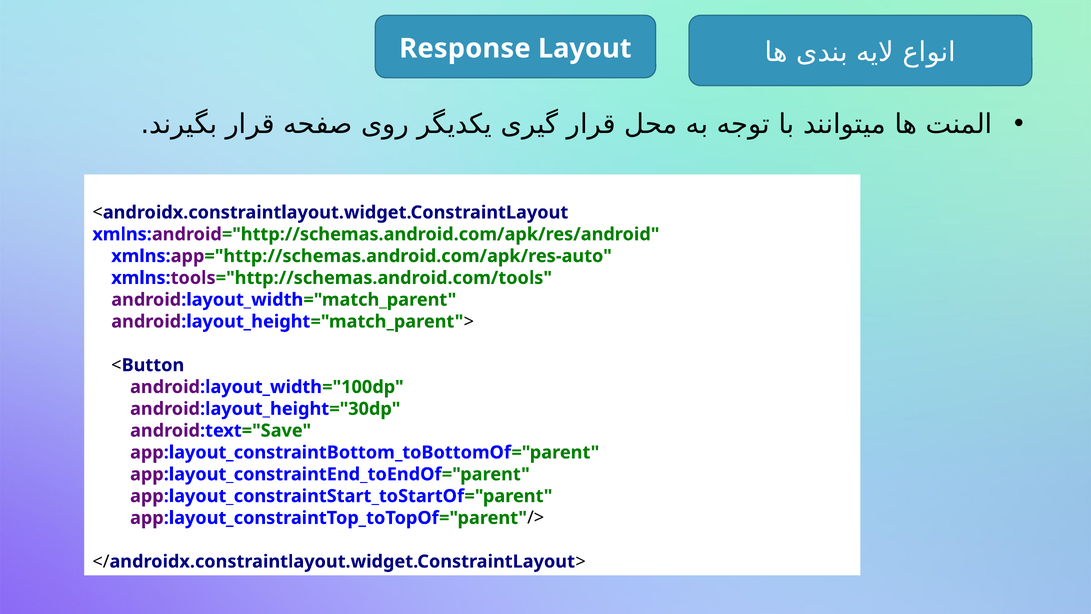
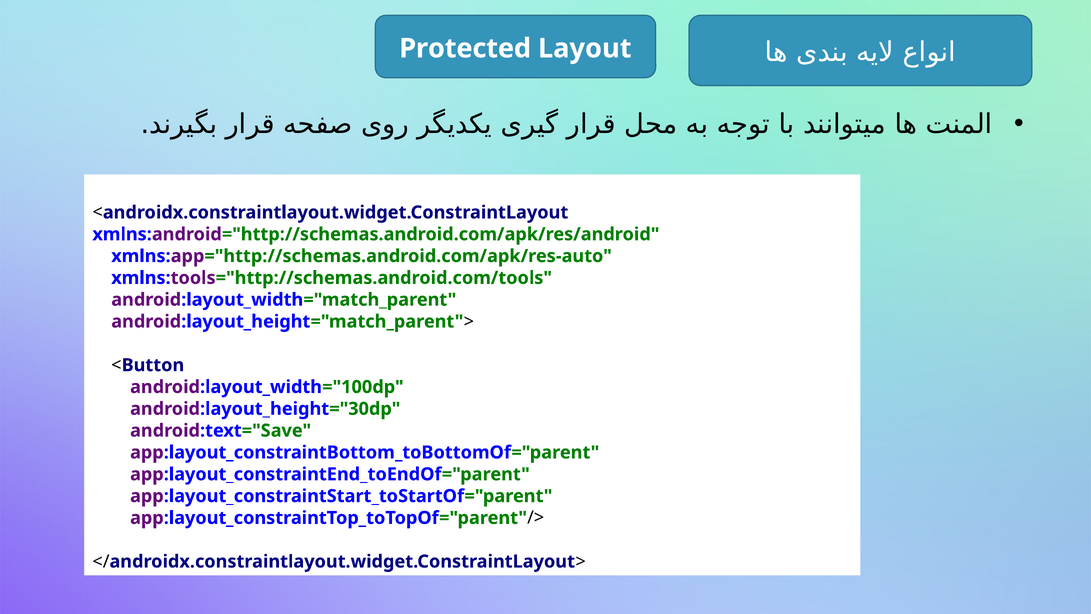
Response: Response -> Protected
